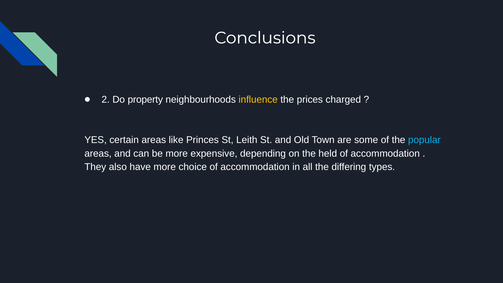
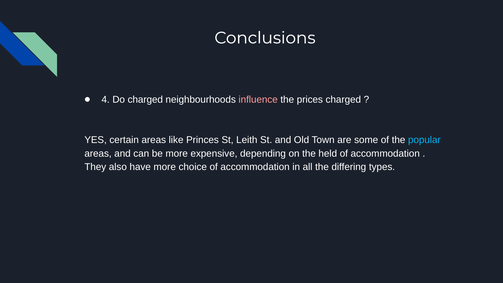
2: 2 -> 4
Do property: property -> charged
influence colour: yellow -> pink
